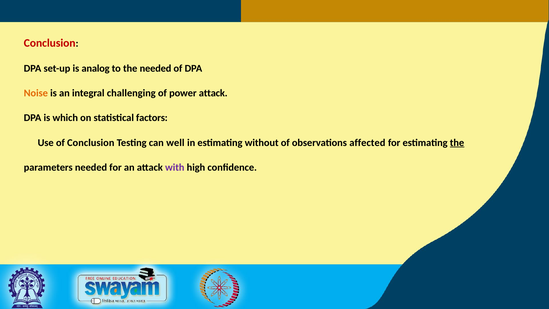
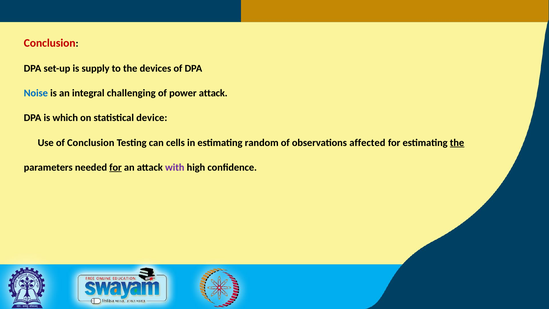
analog: analog -> supply
the needed: needed -> devices
Noise colour: orange -> blue
factors: factors -> device
well: well -> cells
without: without -> random
for at (115, 167) underline: none -> present
